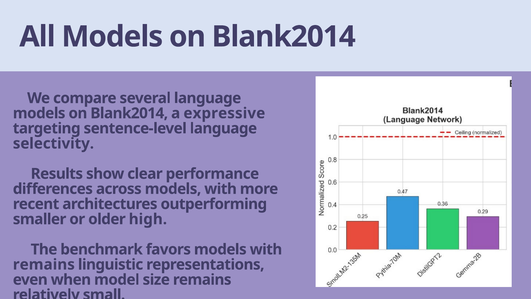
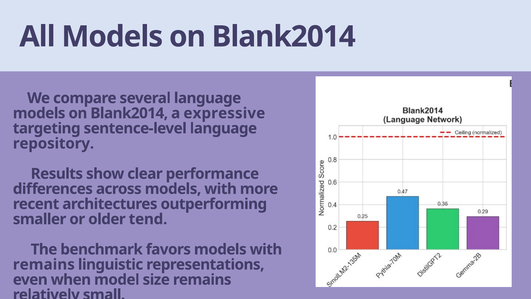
selectivity: selectivity -> repository
high: high -> tend
